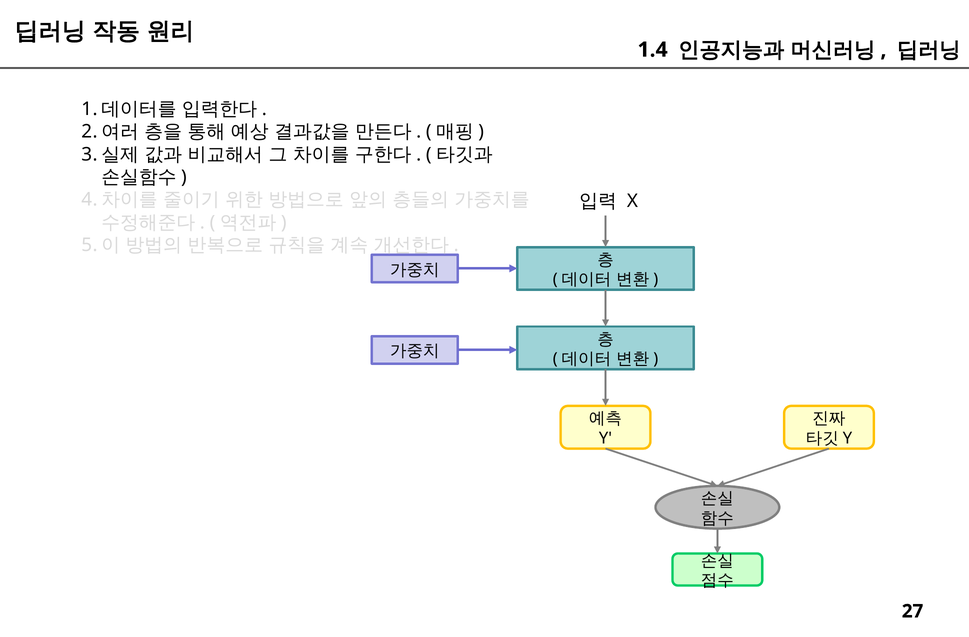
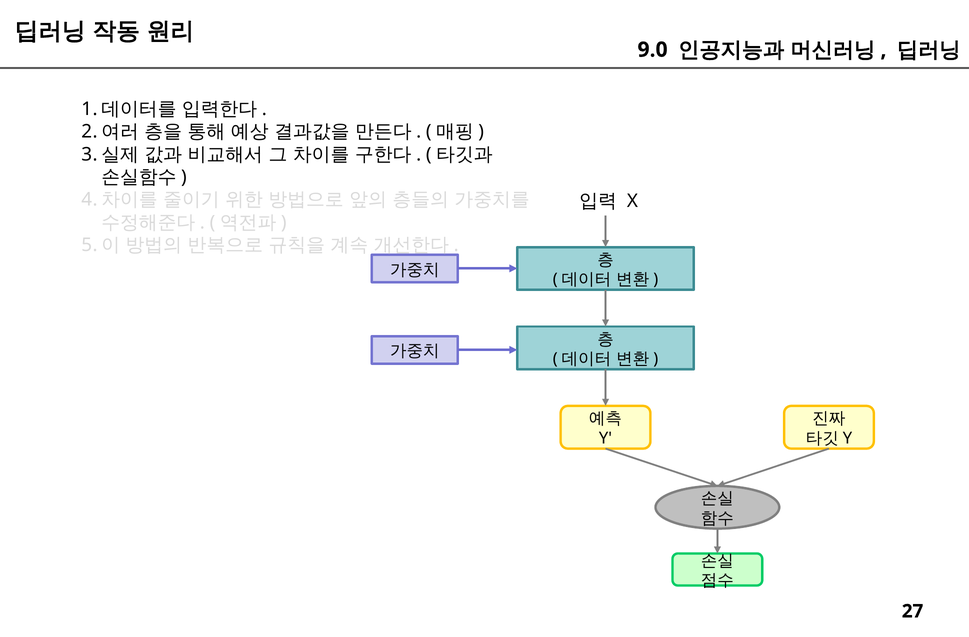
1.4: 1.4 -> 9.0
